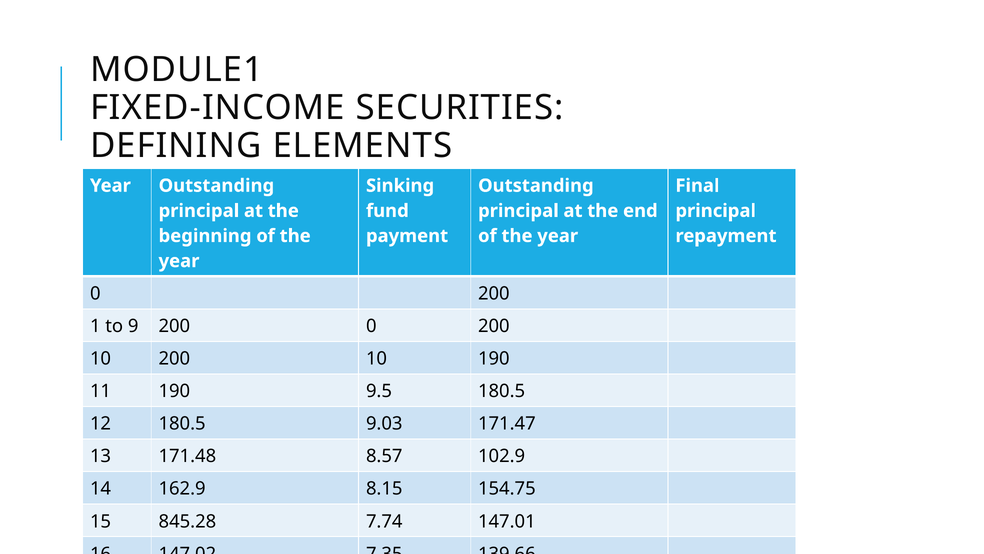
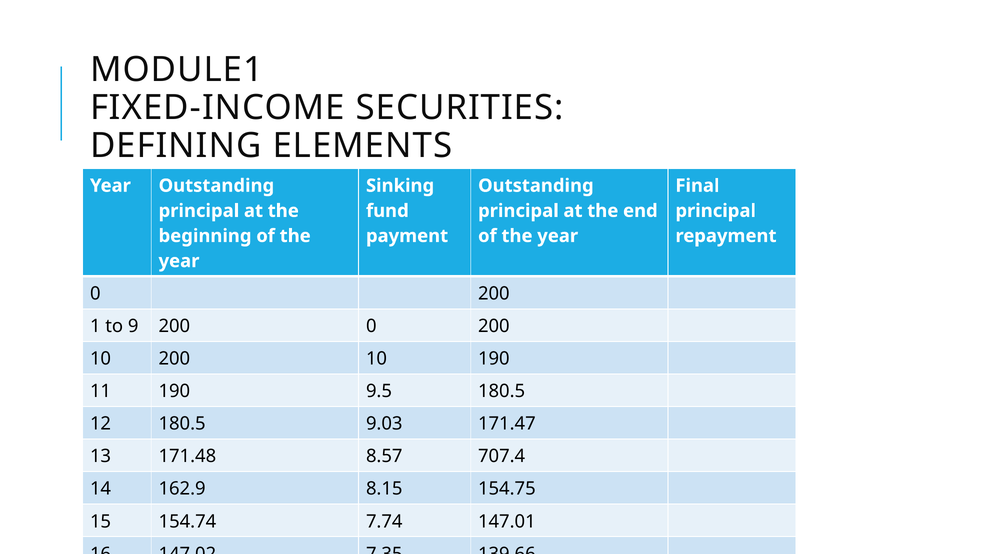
102.9: 102.9 -> 707.4
845.28: 845.28 -> 154.74
